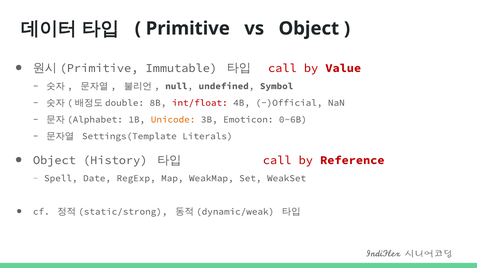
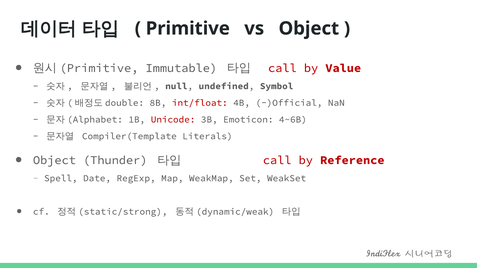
Unicode colour: orange -> red
0~6B: 0~6B -> 4~6B
Settings(Template: Settings(Template -> Compiler(Template
History: History -> Thunder
